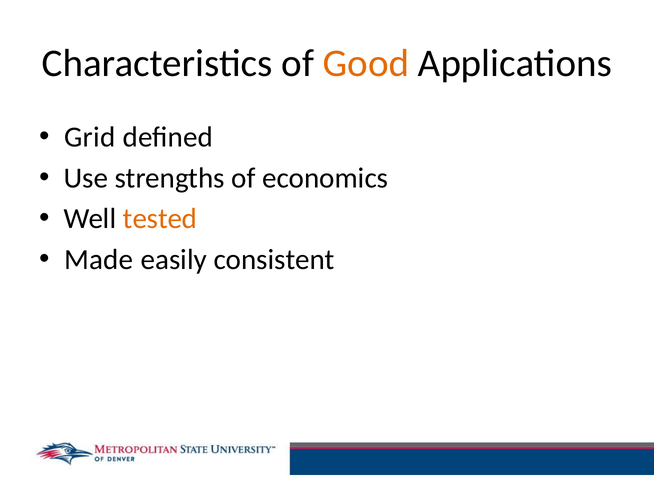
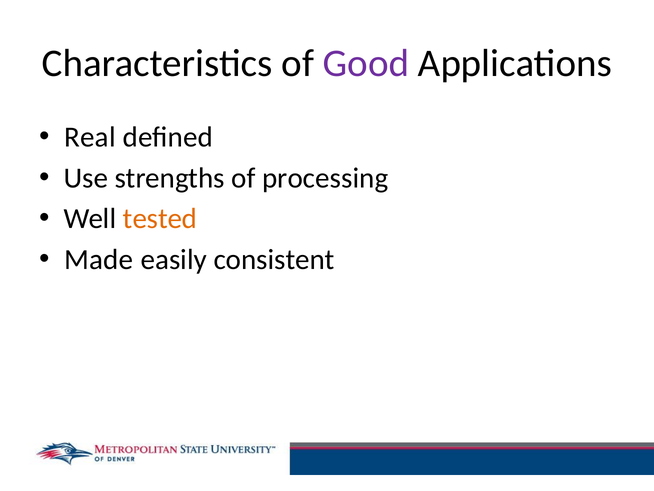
Good colour: orange -> purple
Grid: Grid -> Real
economics: economics -> processing
